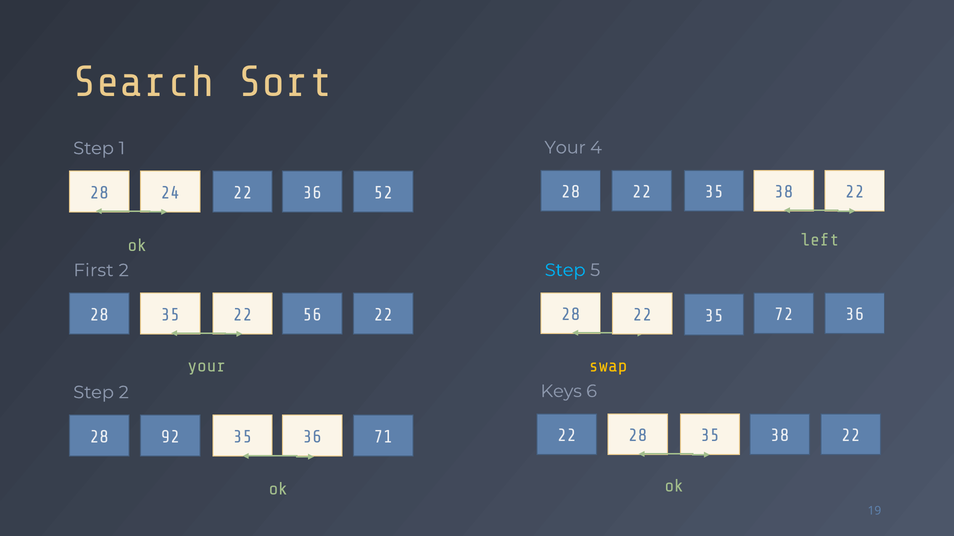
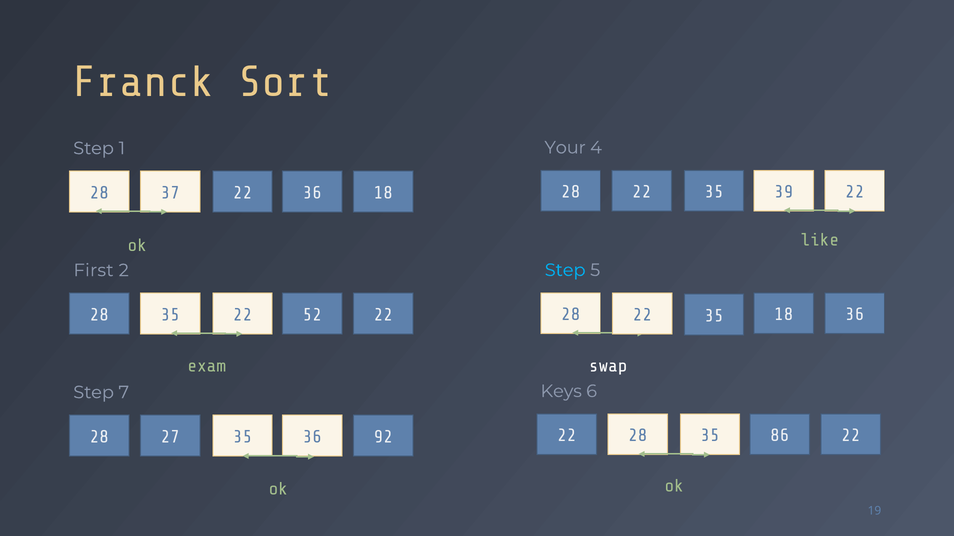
Search: Search -> Franck
22 38: 38 -> 39
24: 24 -> 37
36 52: 52 -> 18
left: left -> like
28 72: 72 -> 18
56: 56 -> 52
your at (207, 366): your -> exam
swap colour: yellow -> white
Step 2: 2 -> 7
28 38: 38 -> 86
92: 92 -> 27
71: 71 -> 92
